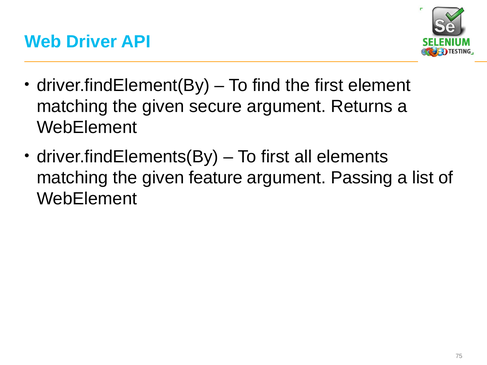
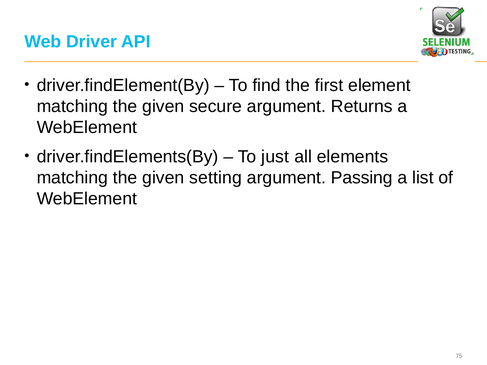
To first: first -> just
feature: feature -> setting
